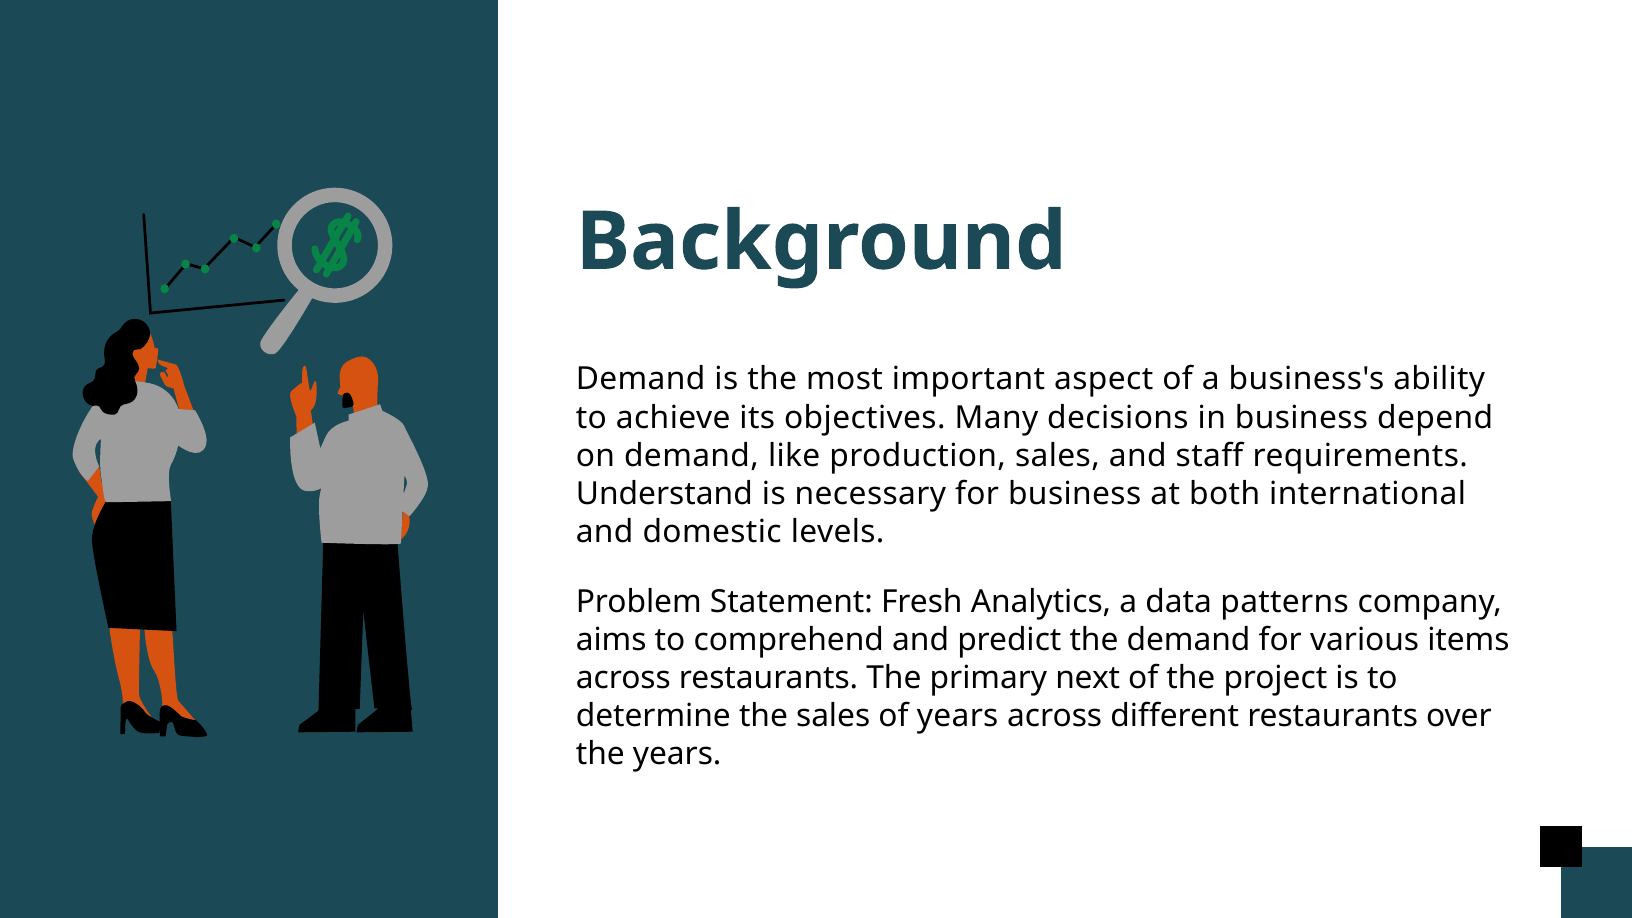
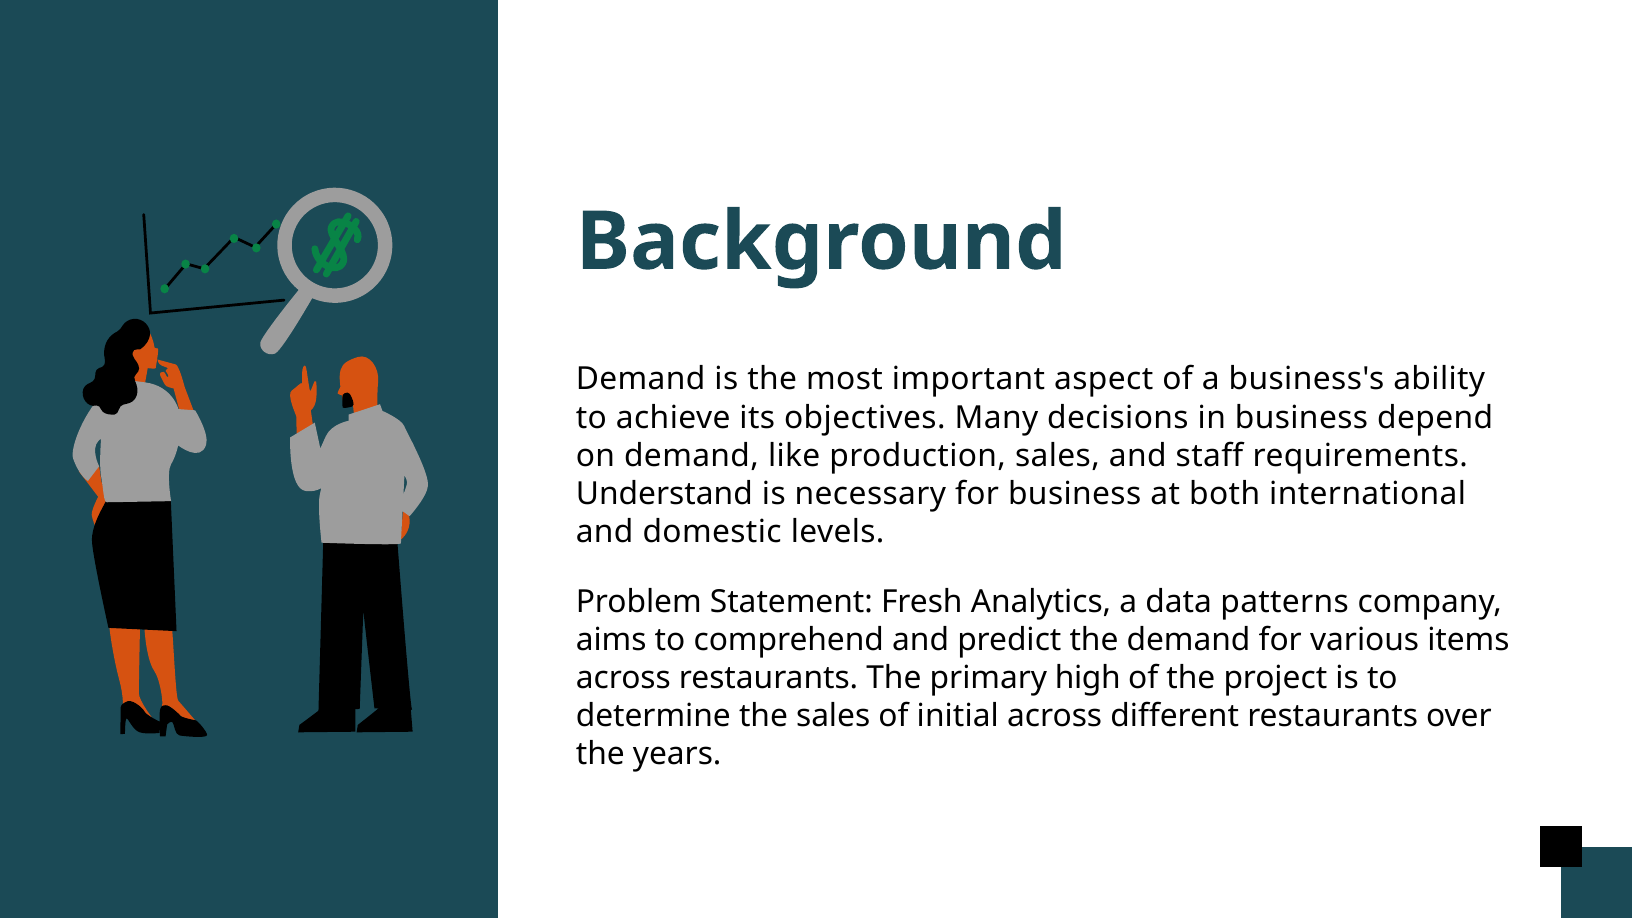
next: next -> high
of years: years -> initial
